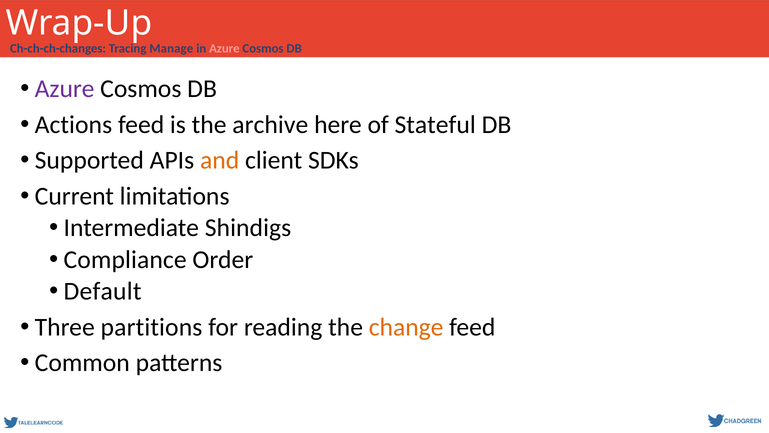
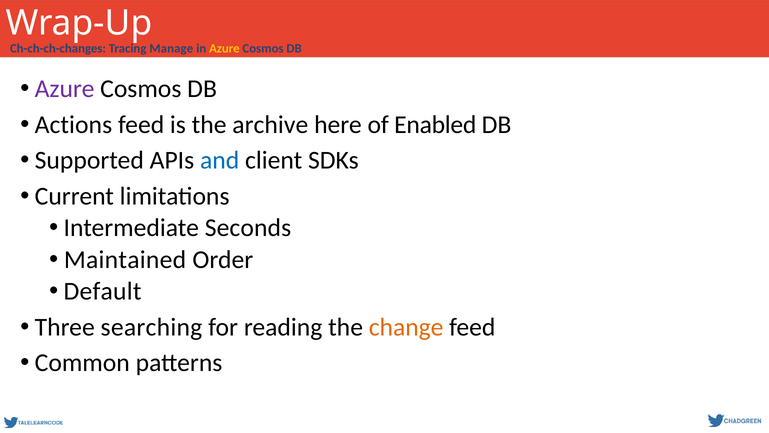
Azure at (224, 49) colour: pink -> yellow
Stateful: Stateful -> Enabled
and colour: orange -> blue
Shindigs: Shindigs -> Seconds
Compliance: Compliance -> Maintained
partitions: partitions -> searching
